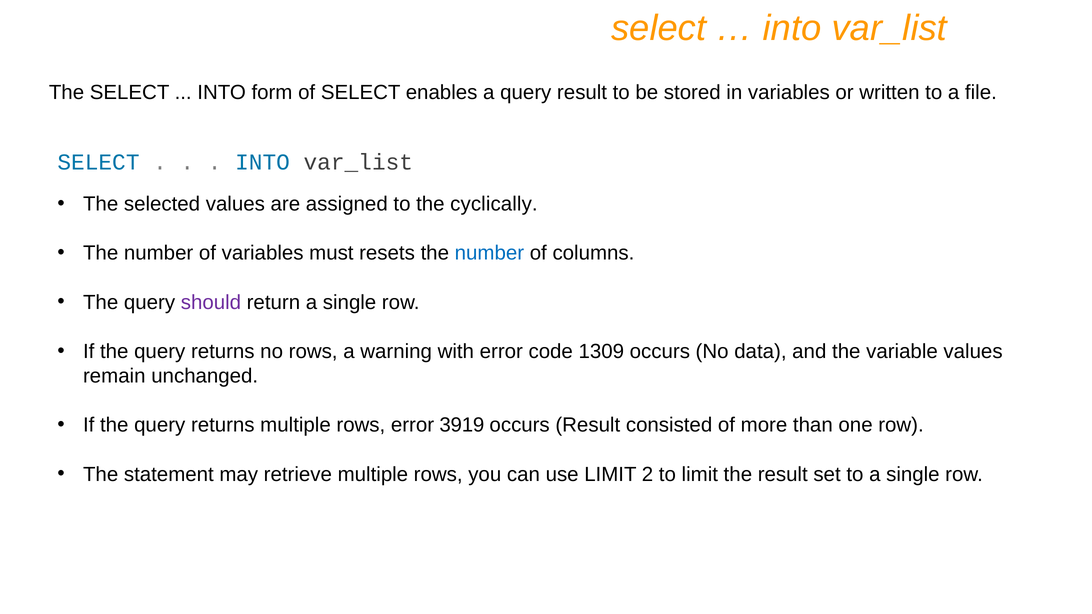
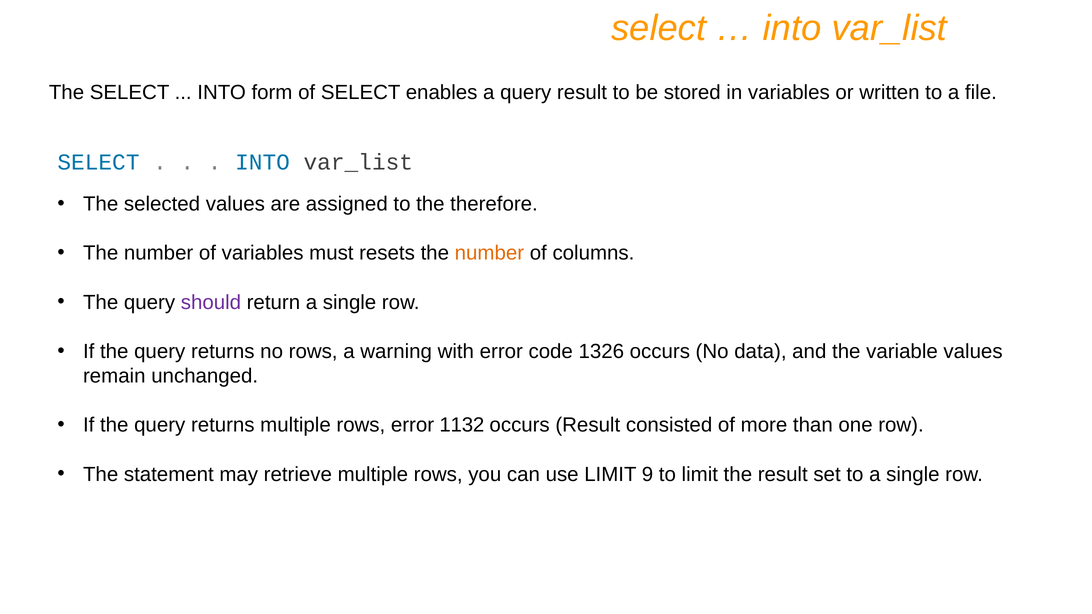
cyclically: cyclically -> therefore
number at (489, 253) colour: blue -> orange
1309: 1309 -> 1326
3919: 3919 -> 1132
2: 2 -> 9
